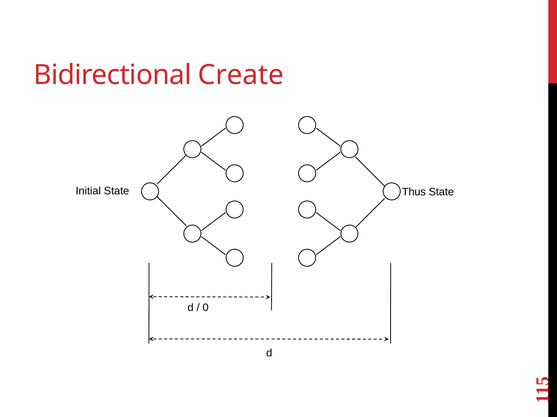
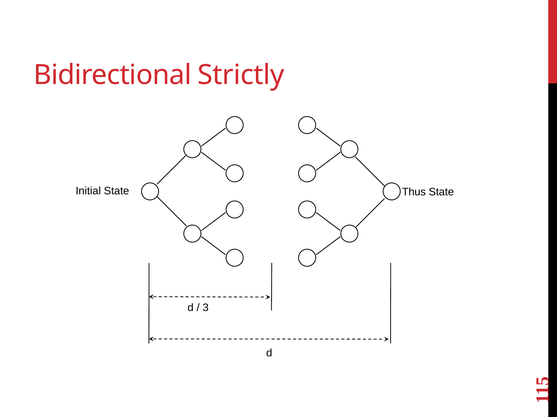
Create: Create -> Strictly
0: 0 -> 3
